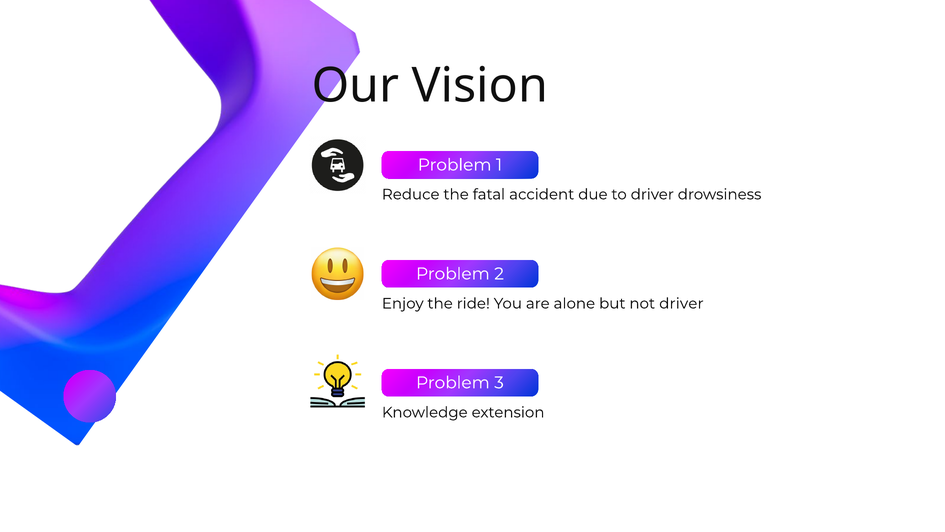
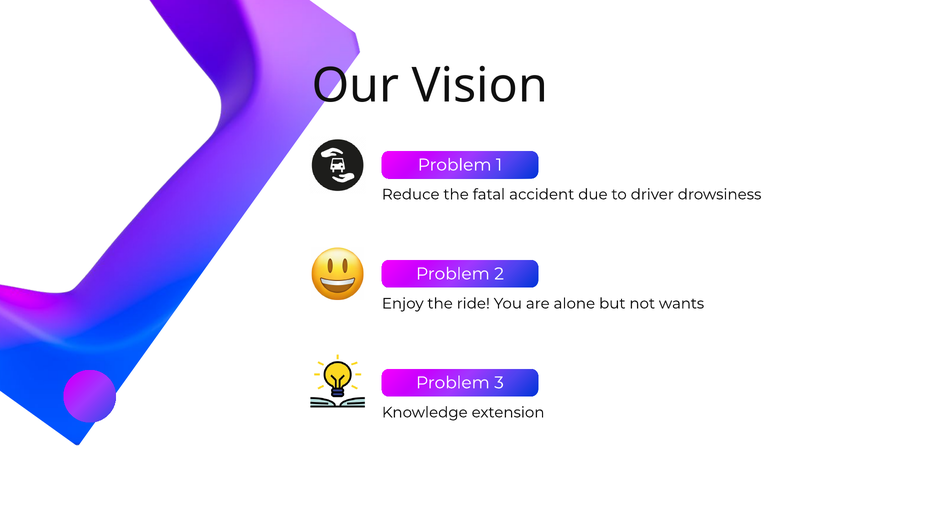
not driver: driver -> wants
